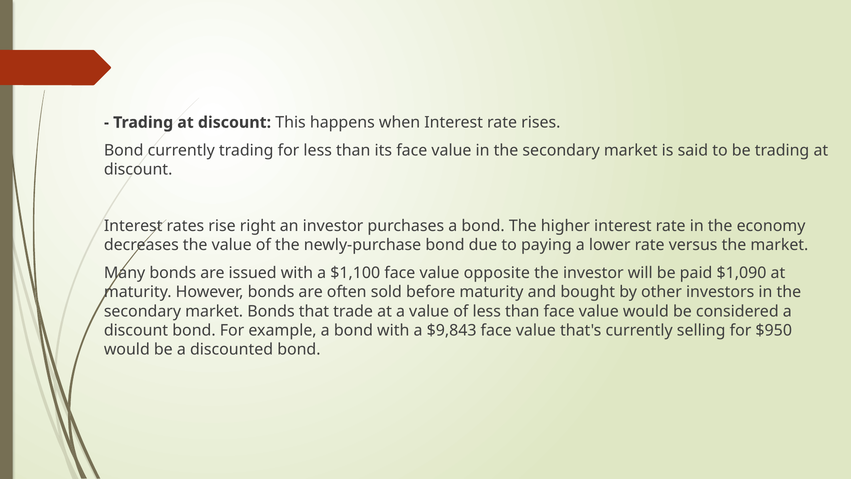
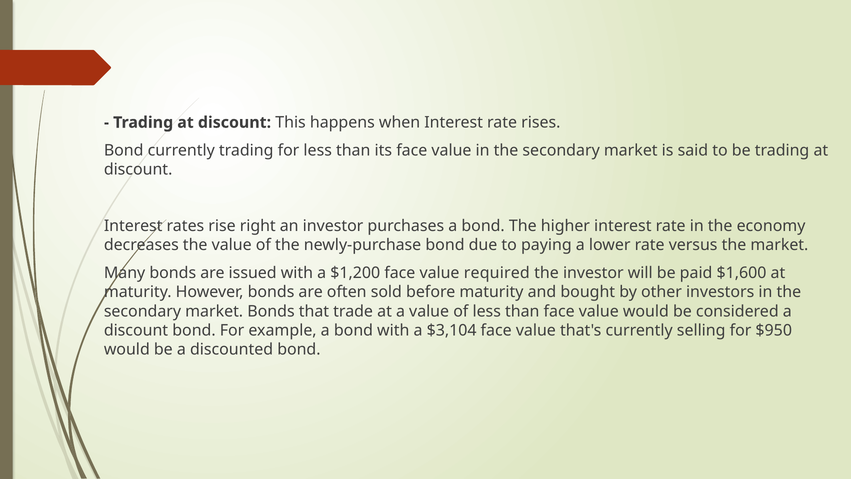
$1,100: $1,100 -> $1,200
opposite: opposite -> required
$1,090: $1,090 -> $1,600
$9,843: $9,843 -> $3,104
